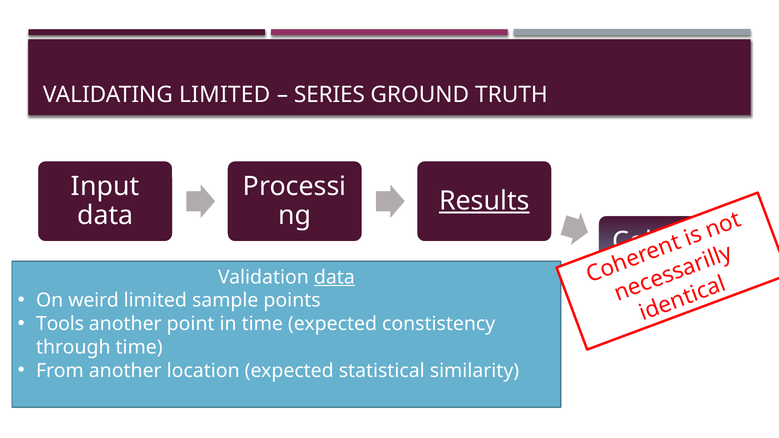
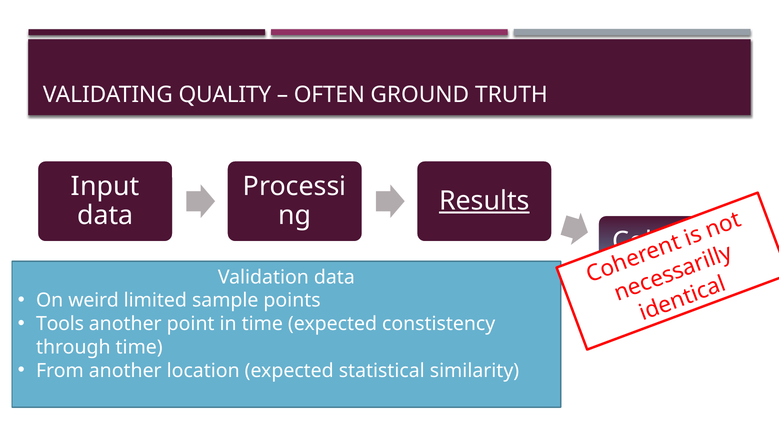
VALIDATING LIMITED: LIMITED -> QUALITY
SERIES: SERIES -> OFTEN
data at (334, 277) underline: present -> none
